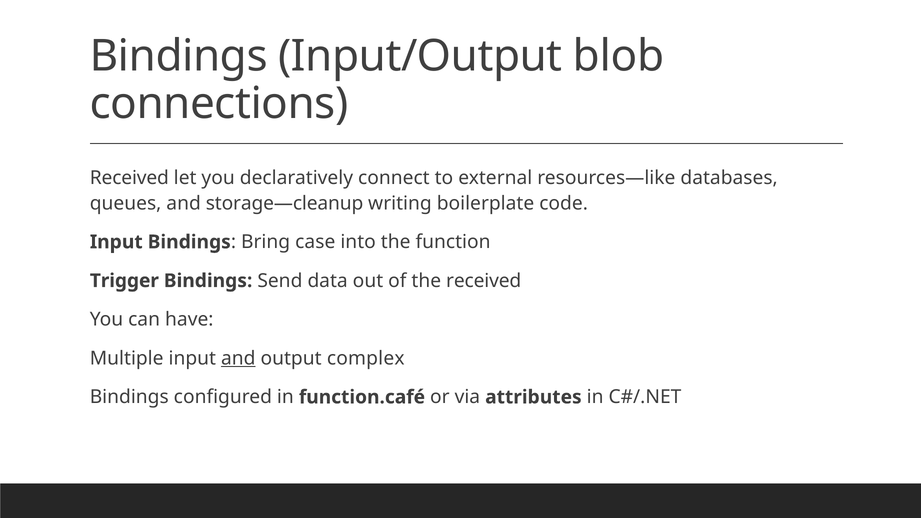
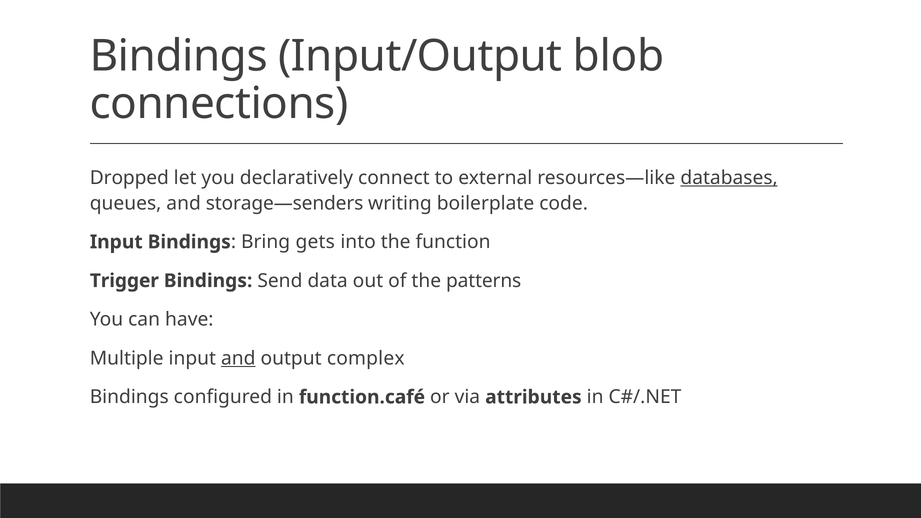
Received at (129, 178): Received -> Dropped
databases underline: none -> present
storage—cleanup: storage—cleanup -> storage—senders
case: case -> gets
the received: received -> patterns
